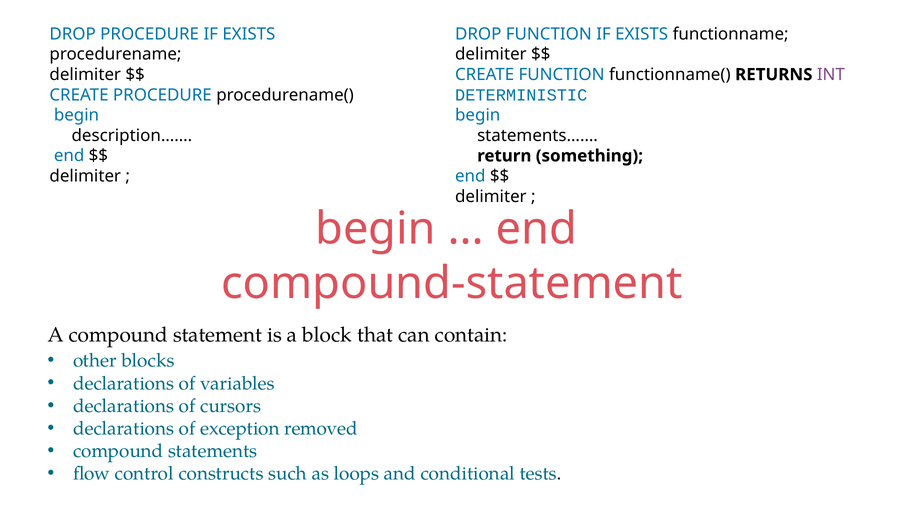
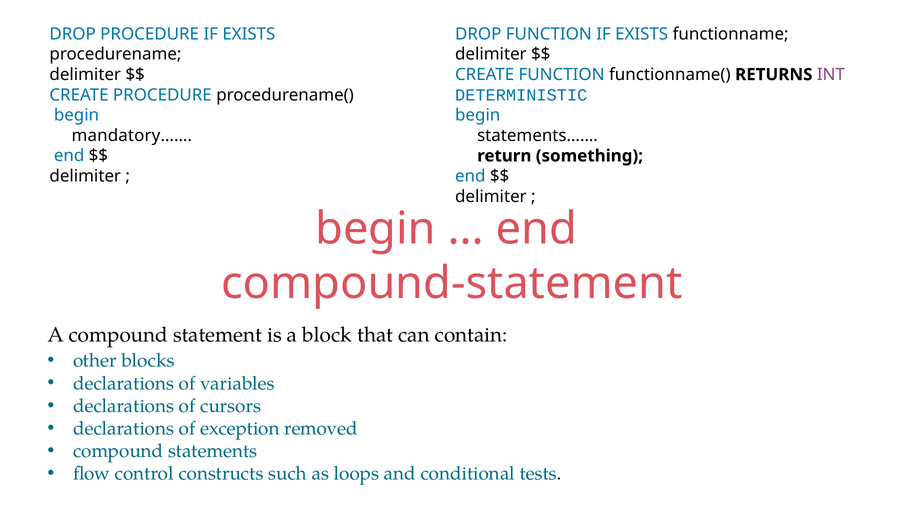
description……: description…… -> mandatory……
